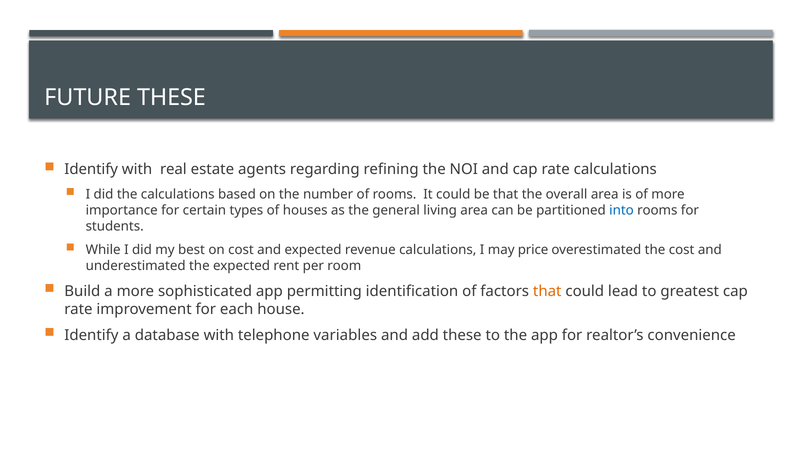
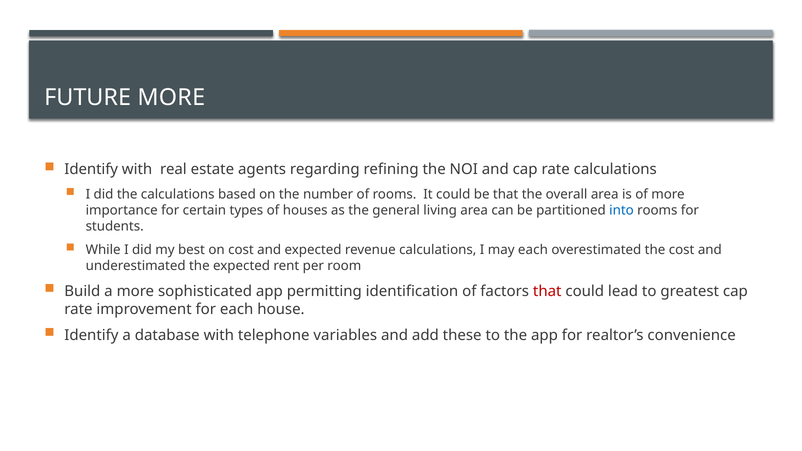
FUTURE THESE: THESE -> MORE
may price: price -> each
that at (547, 291) colour: orange -> red
